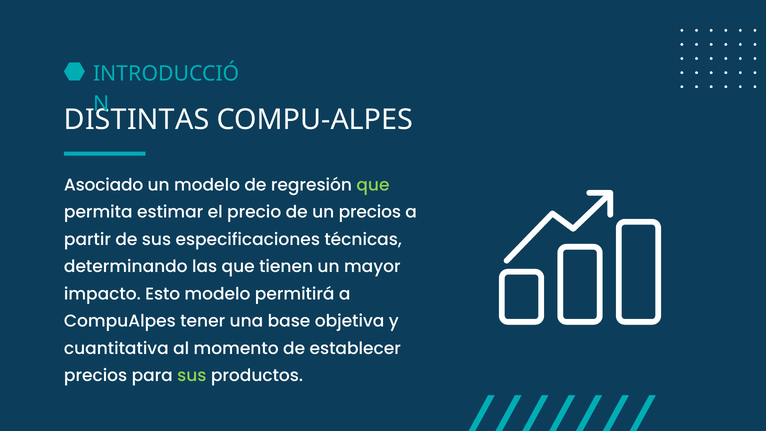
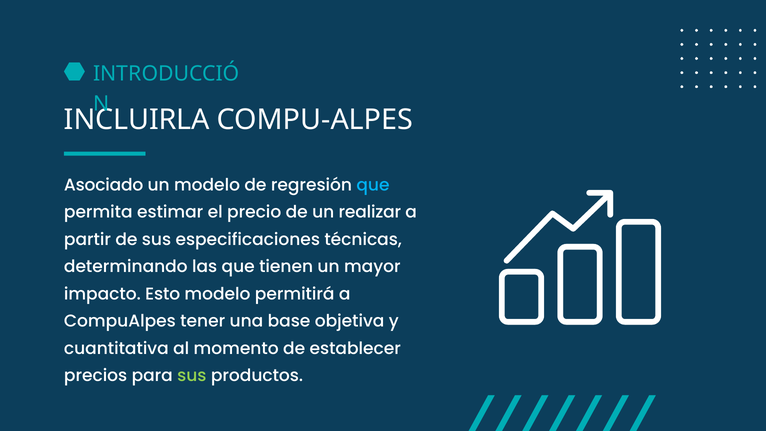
DISTINTAS: DISTINTAS -> INCLUIRLA
que at (373, 185) colour: light green -> light blue
un precios: precios -> realizar
